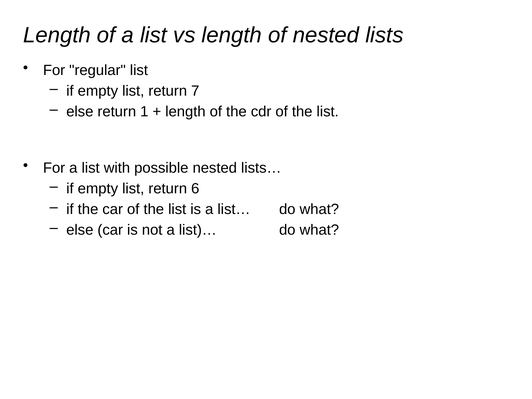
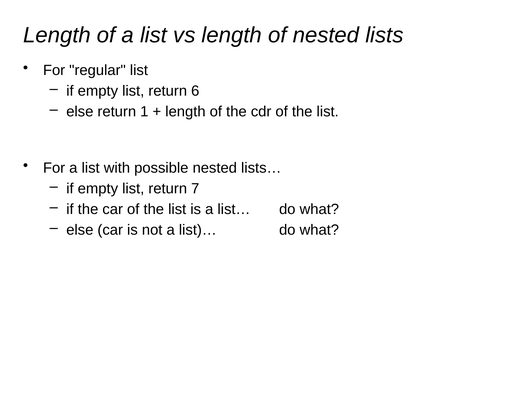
7: 7 -> 6
6: 6 -> 7
